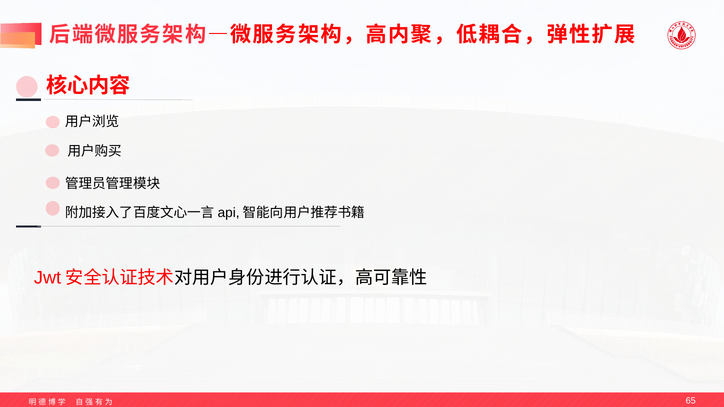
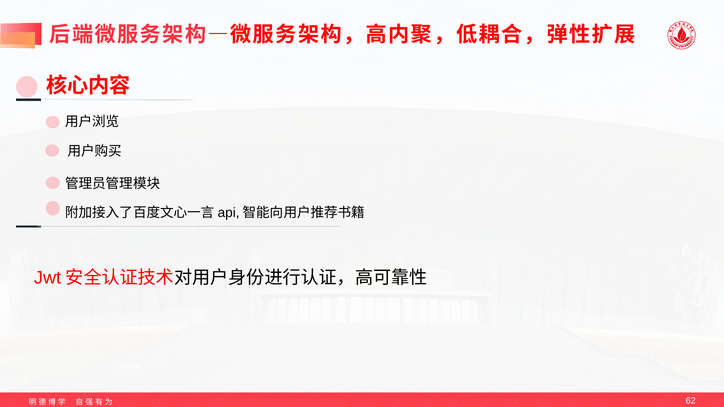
65: 65 -> 62
